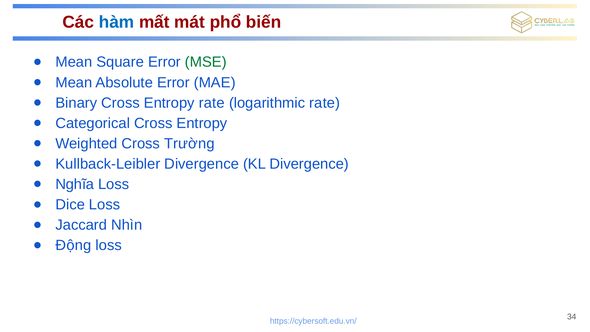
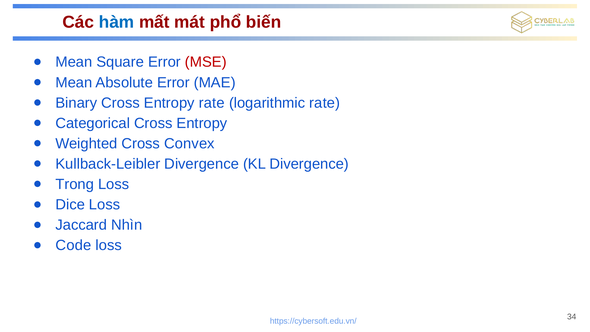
MSE colour: green -> red
Trường: Trường -> Convex
Nghĩa: Nghĩa -> Trong
Động: Động -> Code
